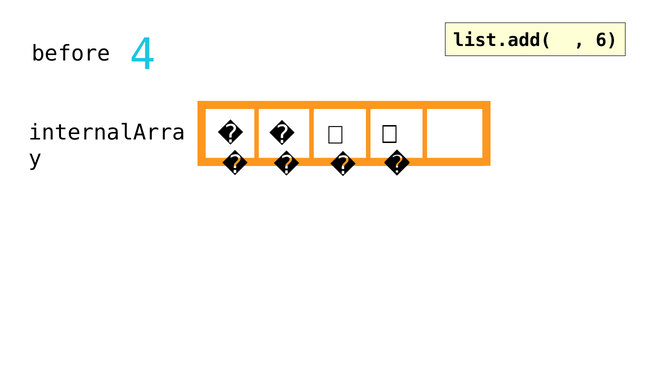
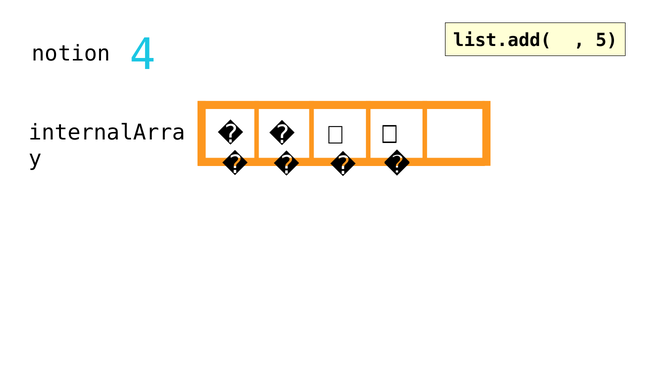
before: before -> notion
6: 6 -> 5
